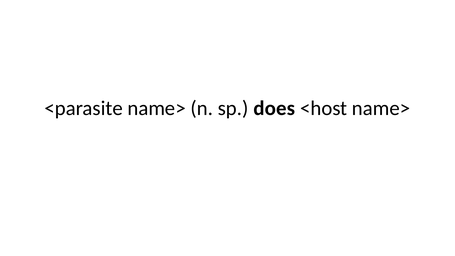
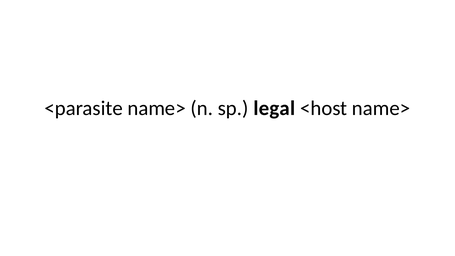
does: does -> legal
